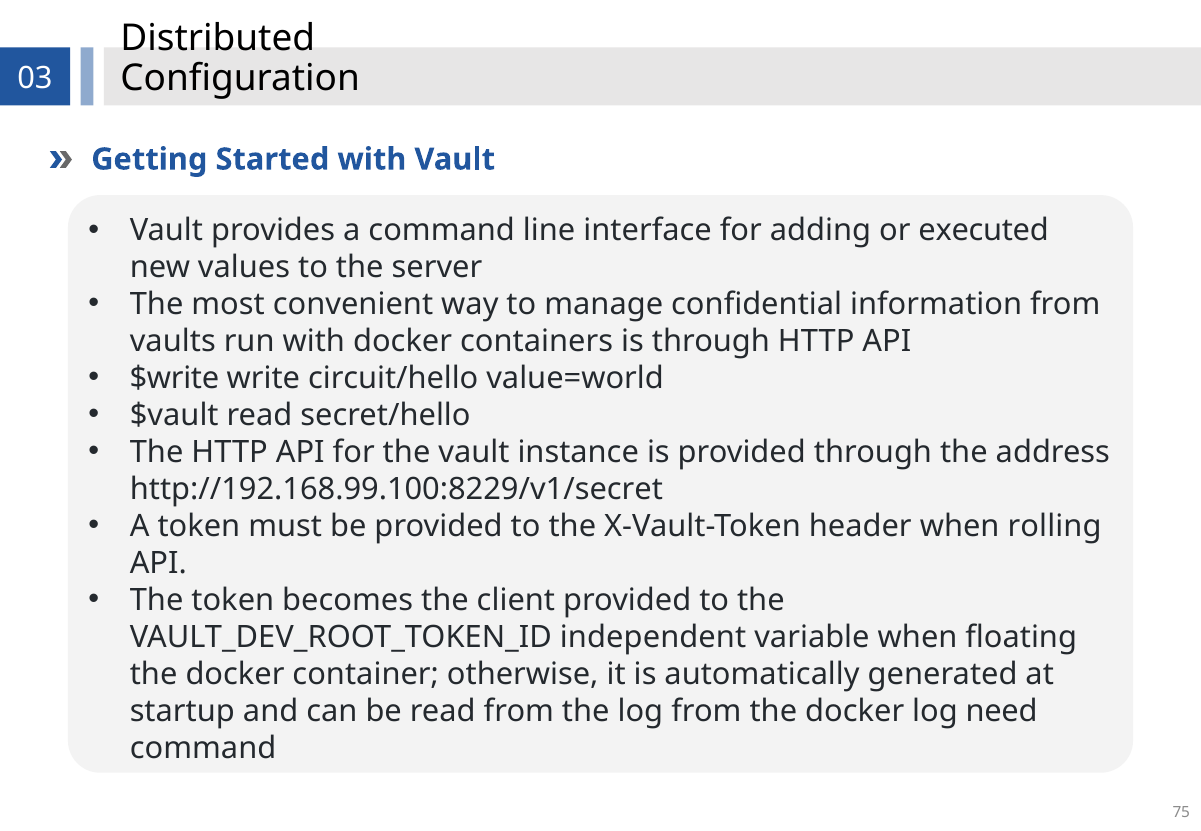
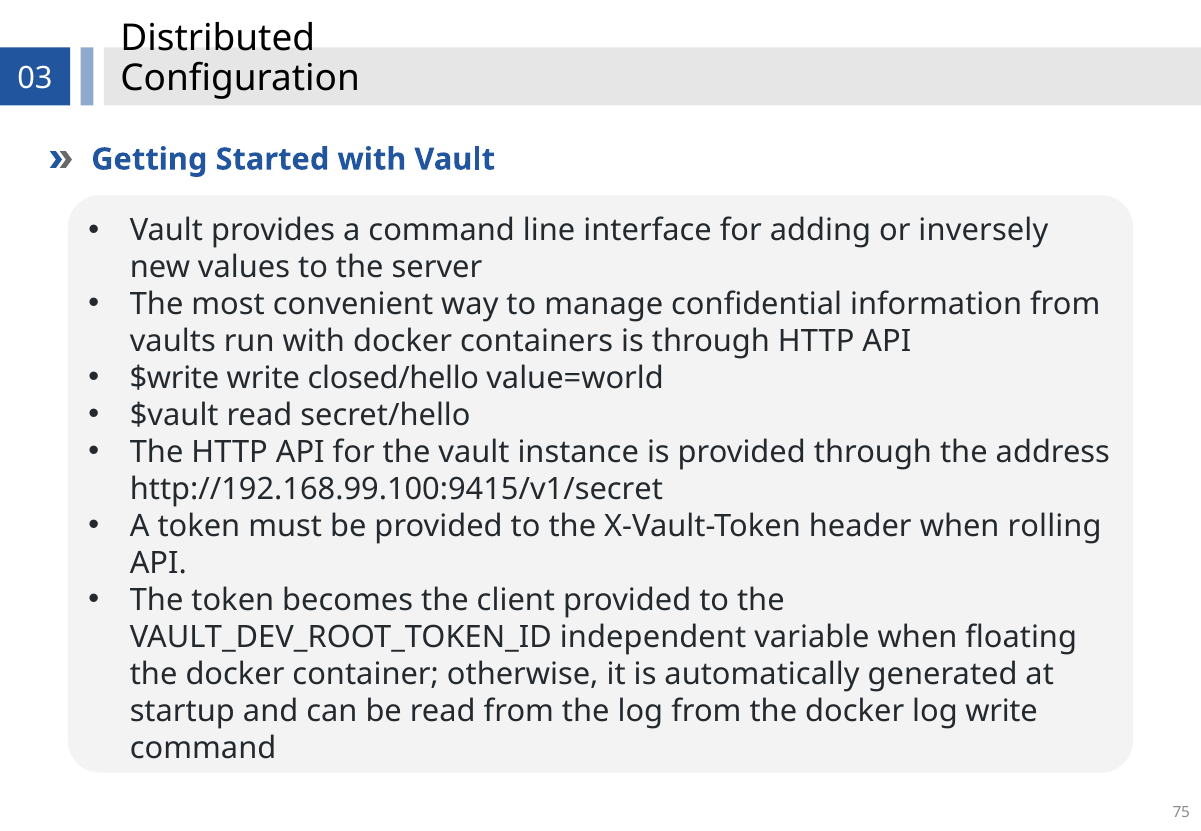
executed: executed -> inversely
circuit/hello: circuit/hello -> closed/hello
http://192.168.99.100:8229/v1/secret: http://192.168.99.100:8229/v1/secret -> http://192.168.99.100:9415/v1/secret
log need: need -> write
